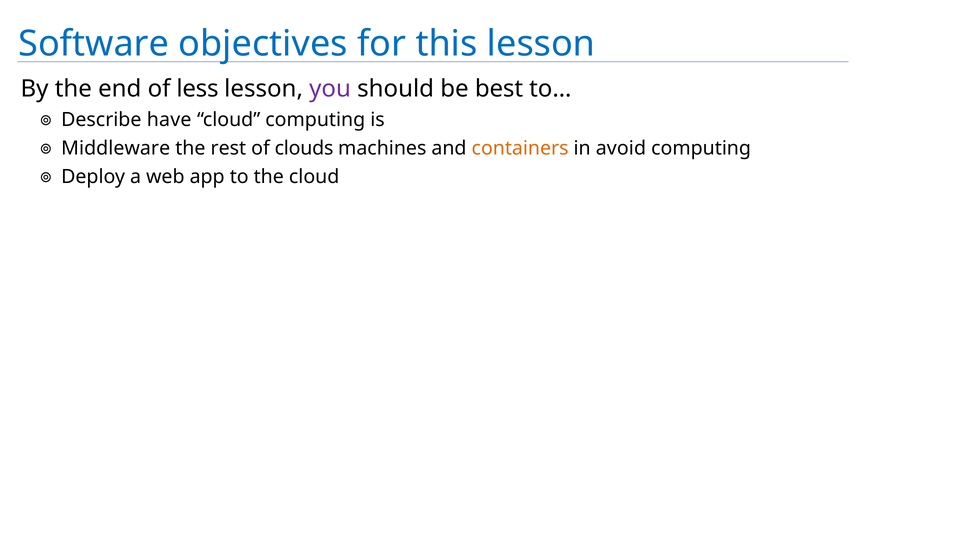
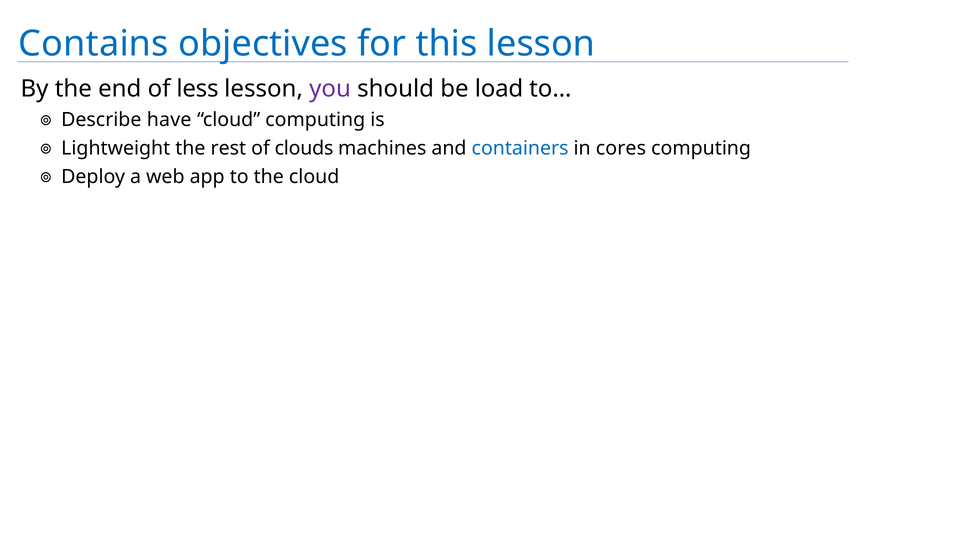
Software: Software -> Contains
best: best -> load
Middleware: Middleware -> Lightweight
containers colour: orange -> blue
avoid: avoid -> cores
